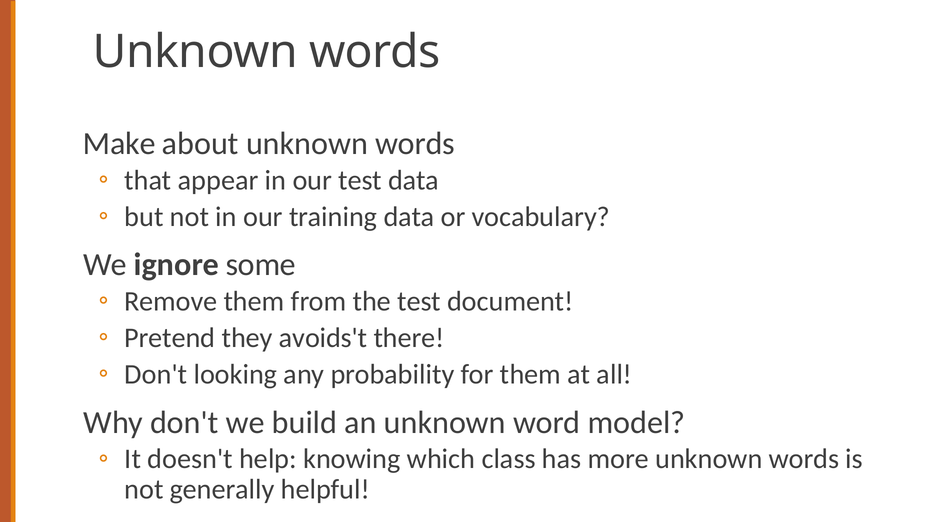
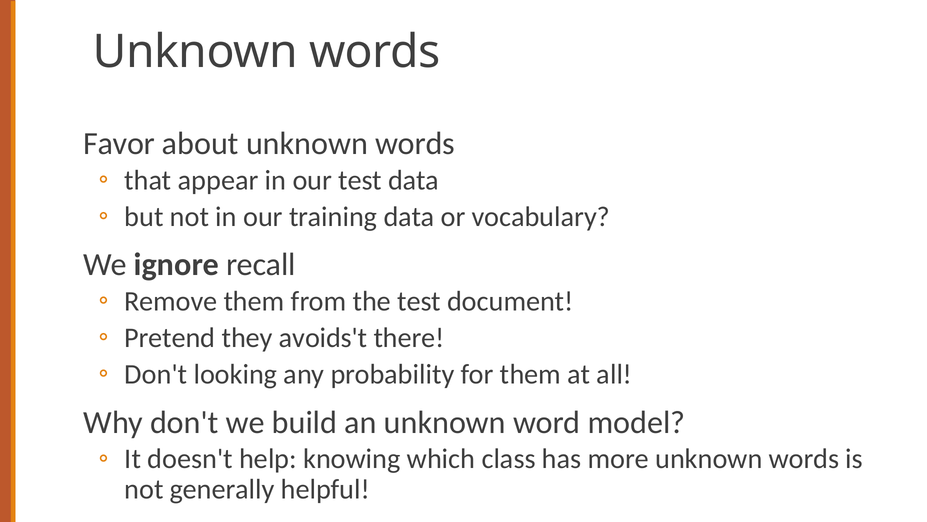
Make: Make -> Favor
some: some -> recall
